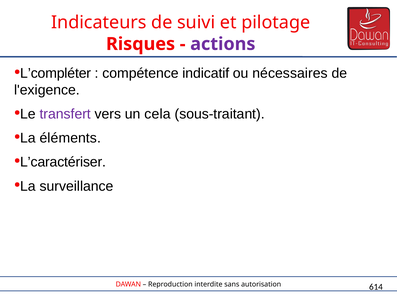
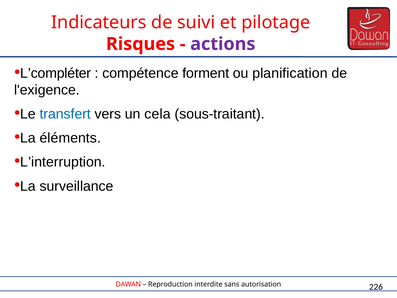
indicatif: indicatif -> forment
nécessaires: nécessaires -> planification
transfert colour: purple -> blue
L’caractériser: L’caractériser -> L’interruption
614: 614 -> 226
